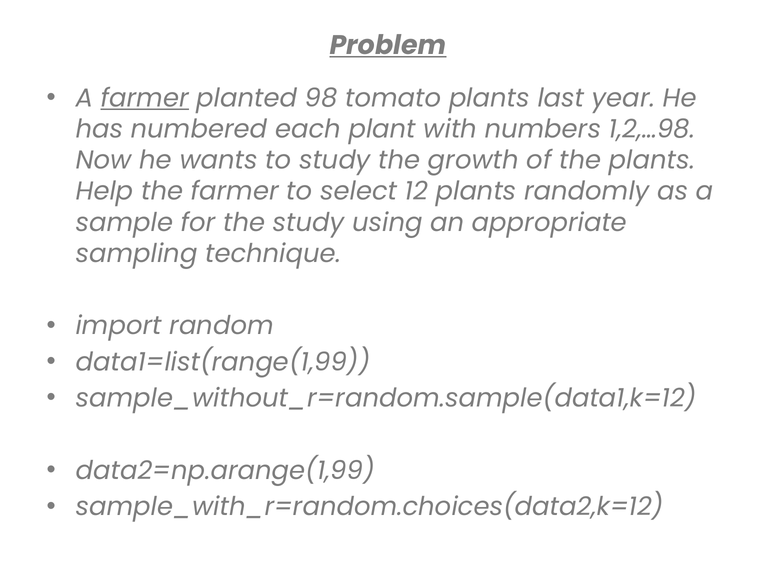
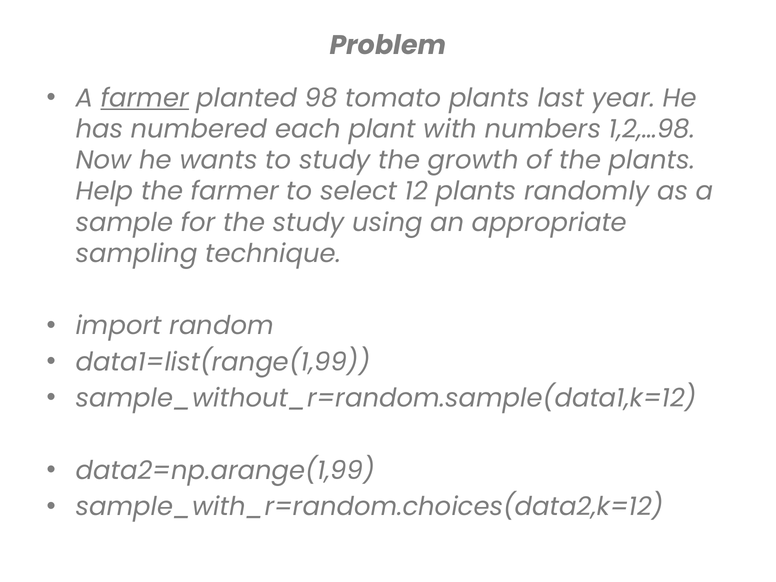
Problem underline: present -> none
